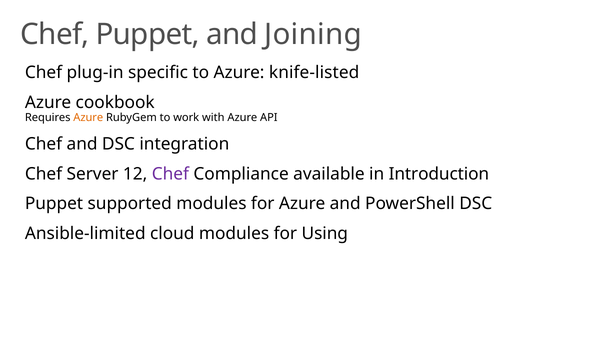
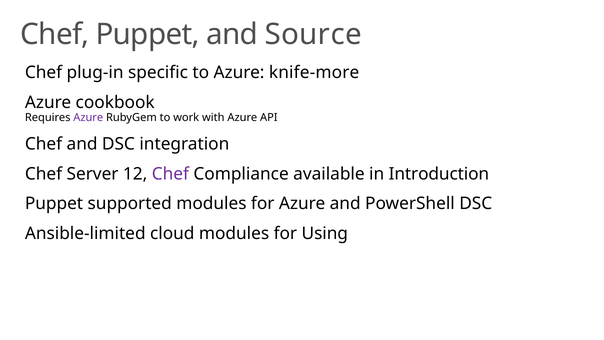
Joining: Joining -> Source
knife-listed: knife-listed -> knife-more
Azure at (88, 118) colour: orange -> purple
